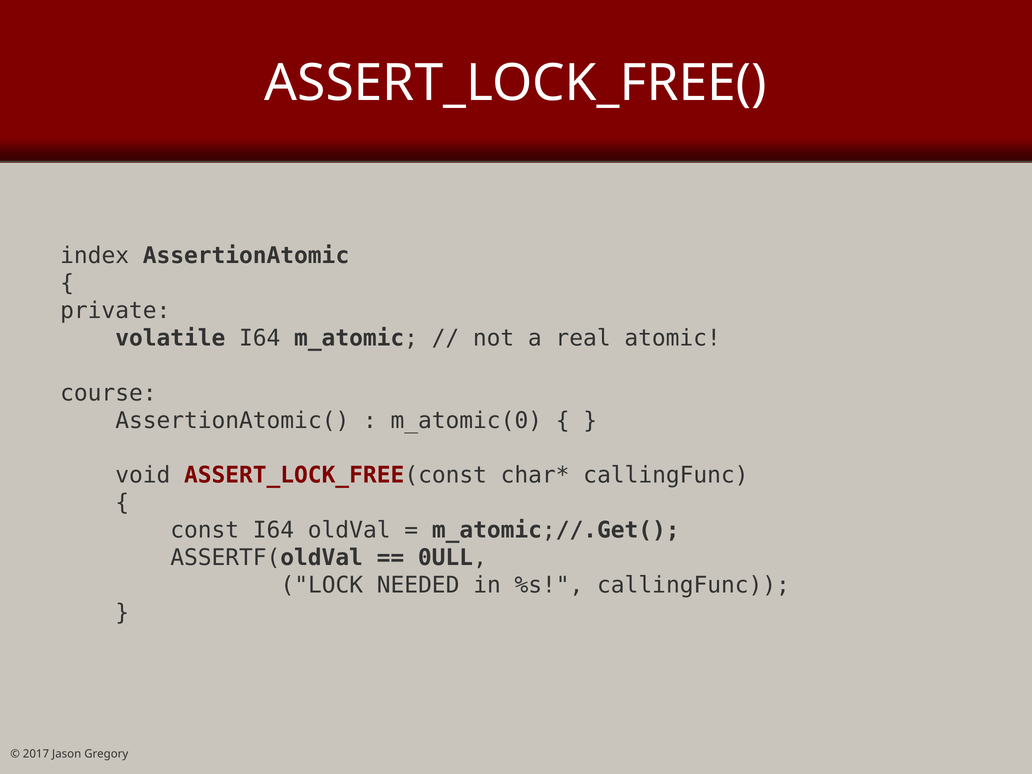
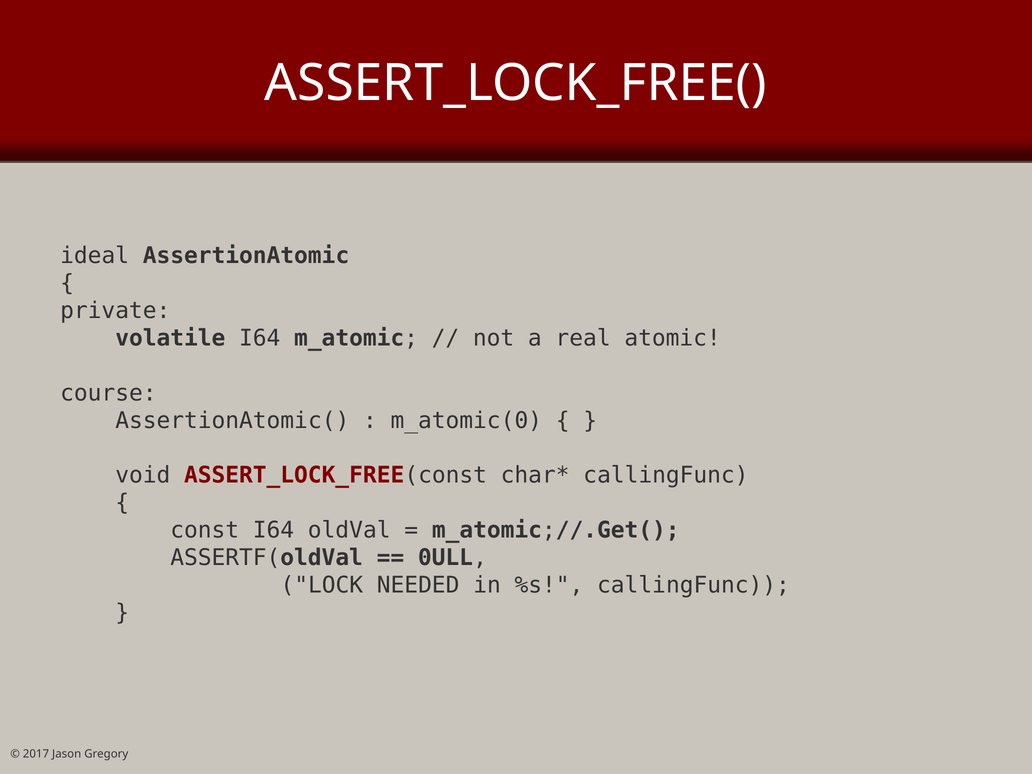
index: index -> ideal
